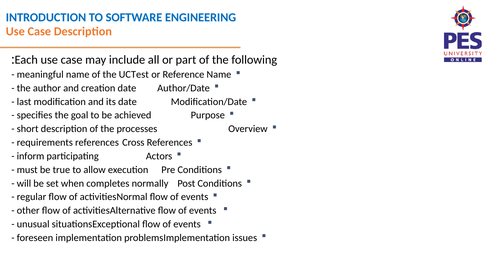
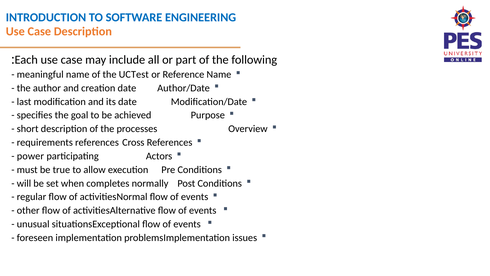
inform: inform -> power
